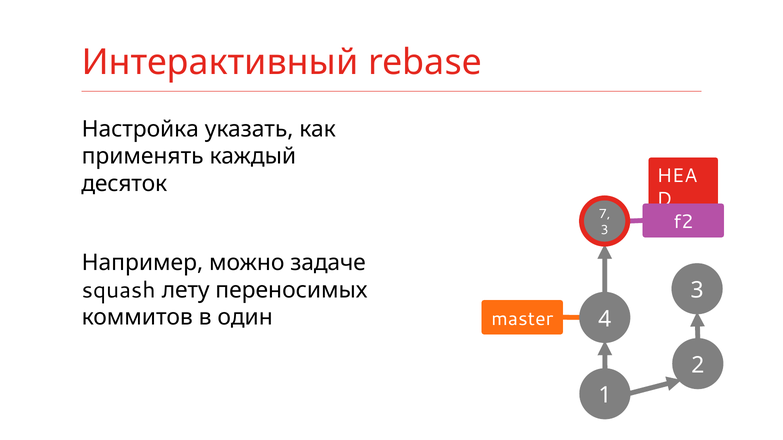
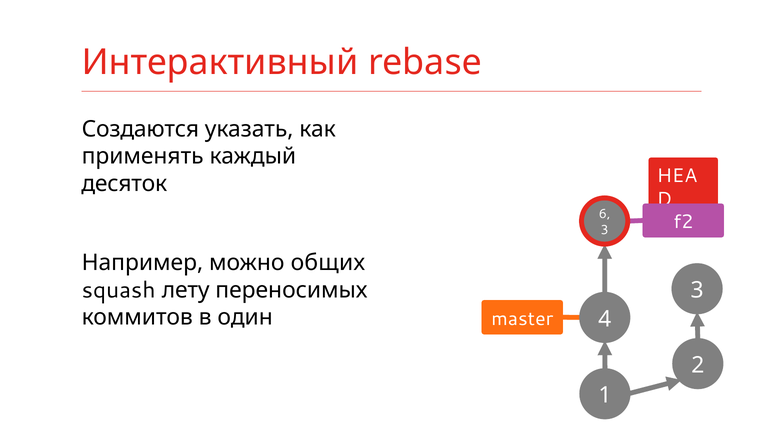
Настройка: Настройка -> Создаются
7: 7 -> 6
задаче: задаче -> общих
